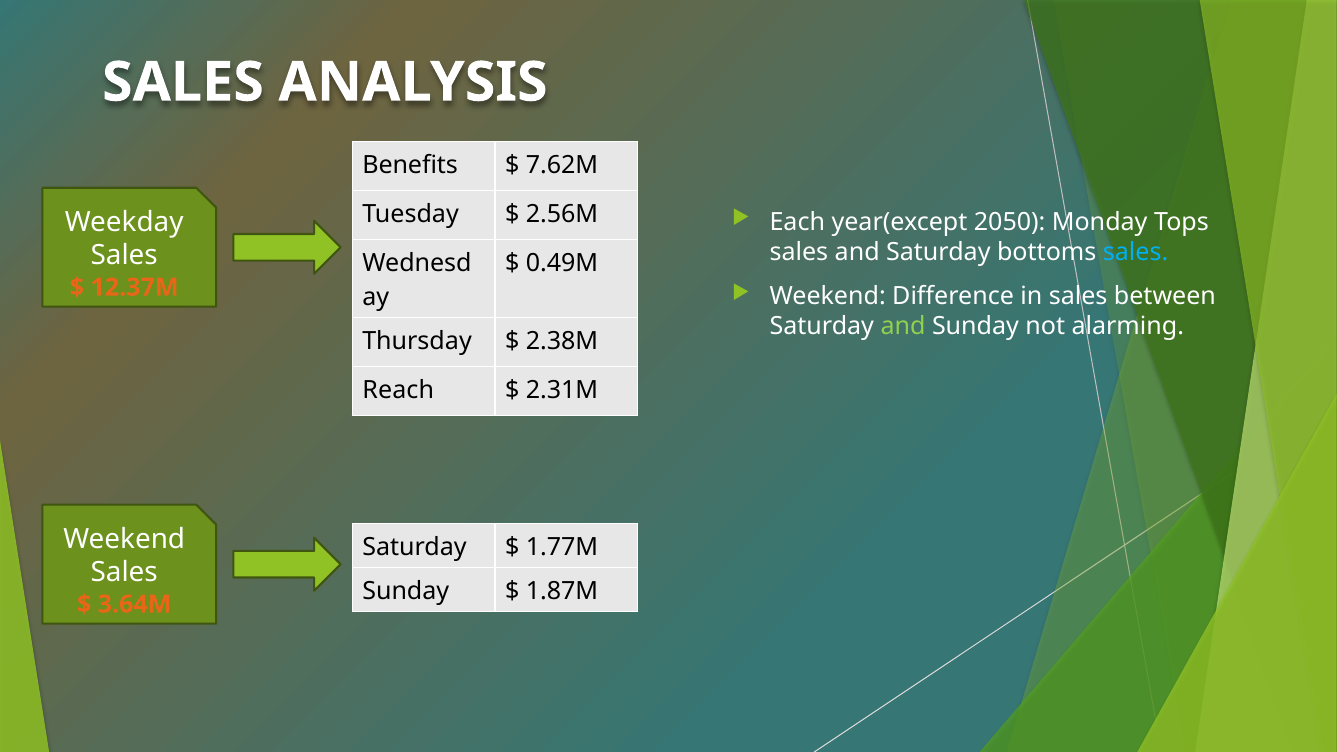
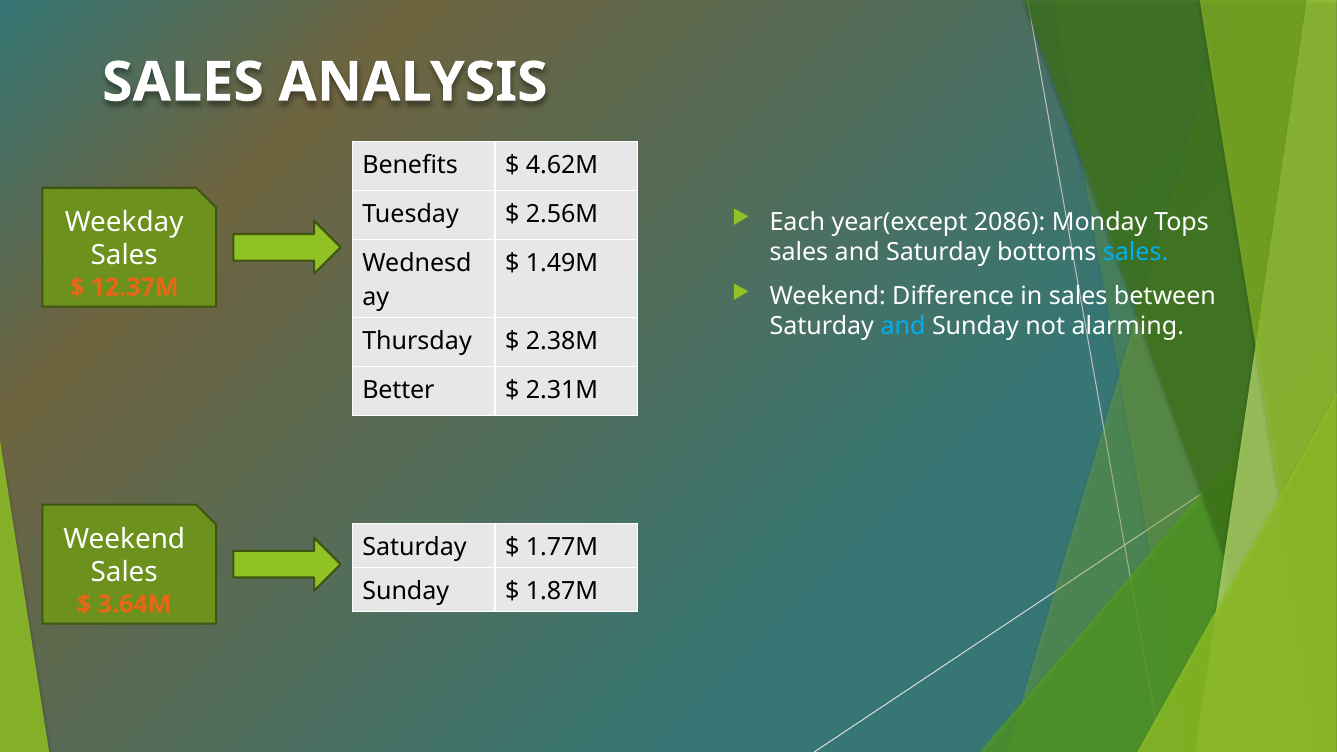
7.62M: 7.62M -> 4.62M
2050: 2050 -> 2086
0.49M: 0.49M -> 1.49M
and at (903, 326) colour: light green -> light blue
Reach: Reach -> Better
